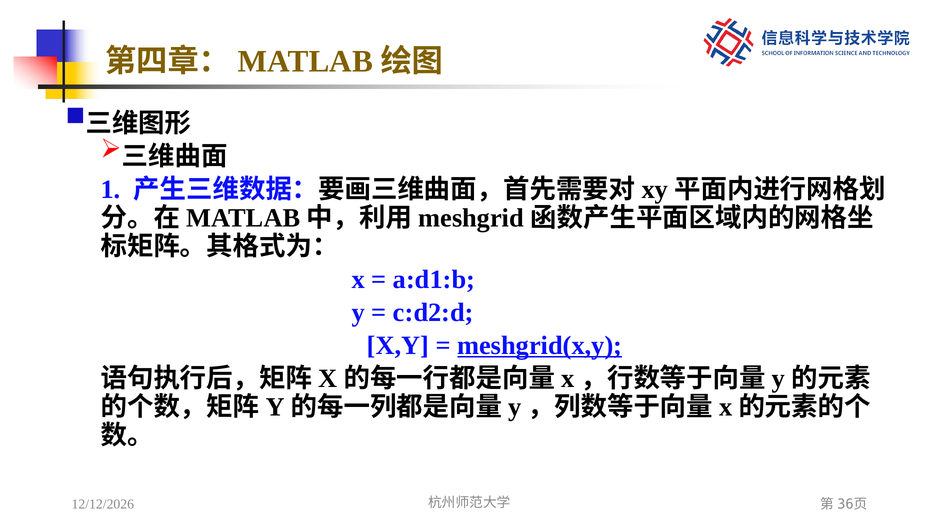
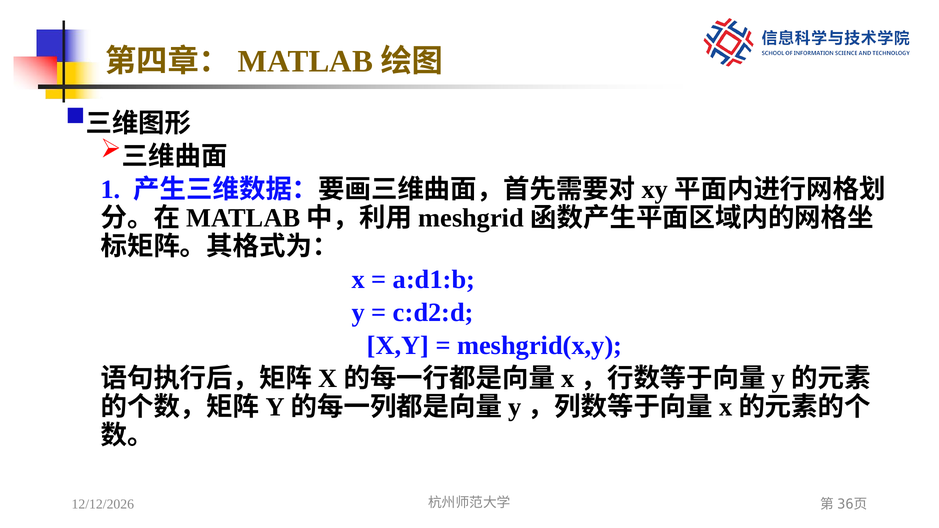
meshgrid(x,y underline: present -> none
